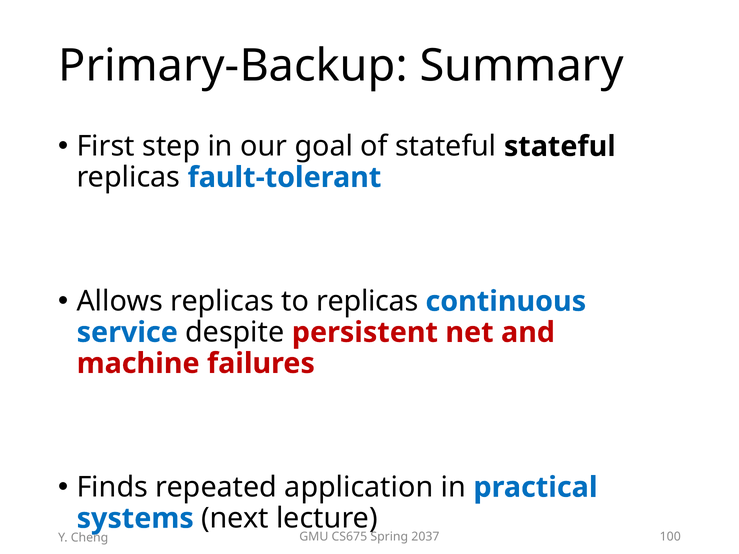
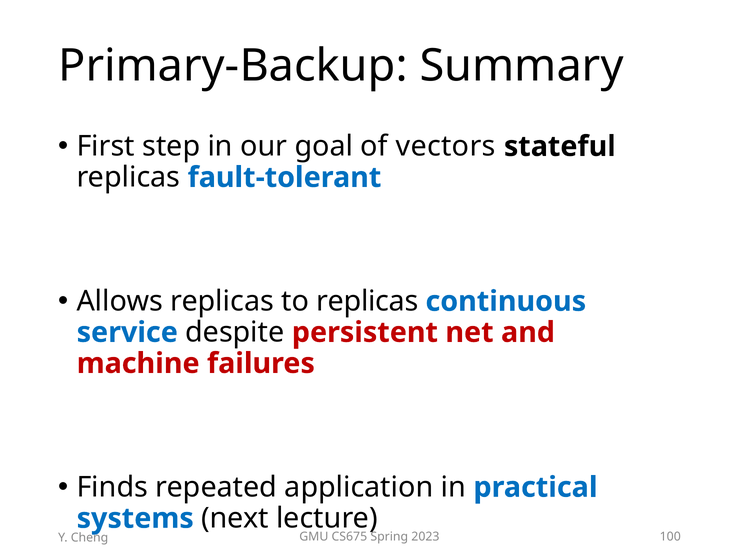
of stateful: stateful -> vectors
2037: 2037 -> 2023
